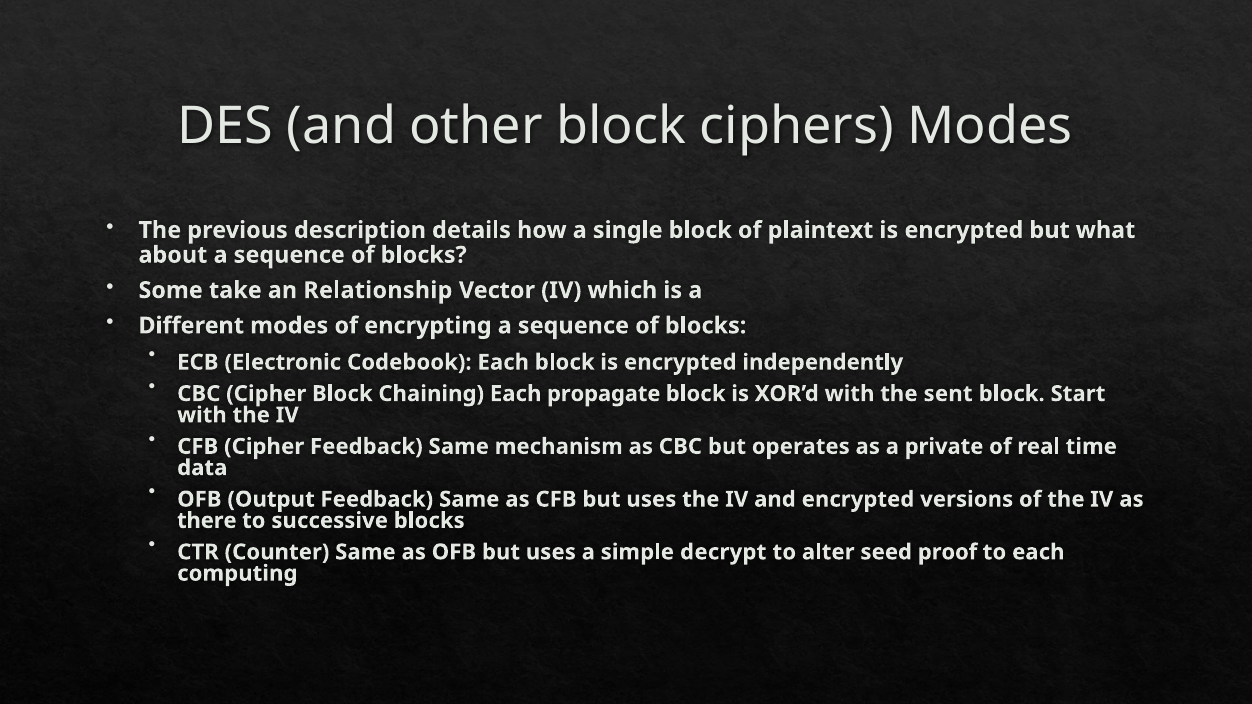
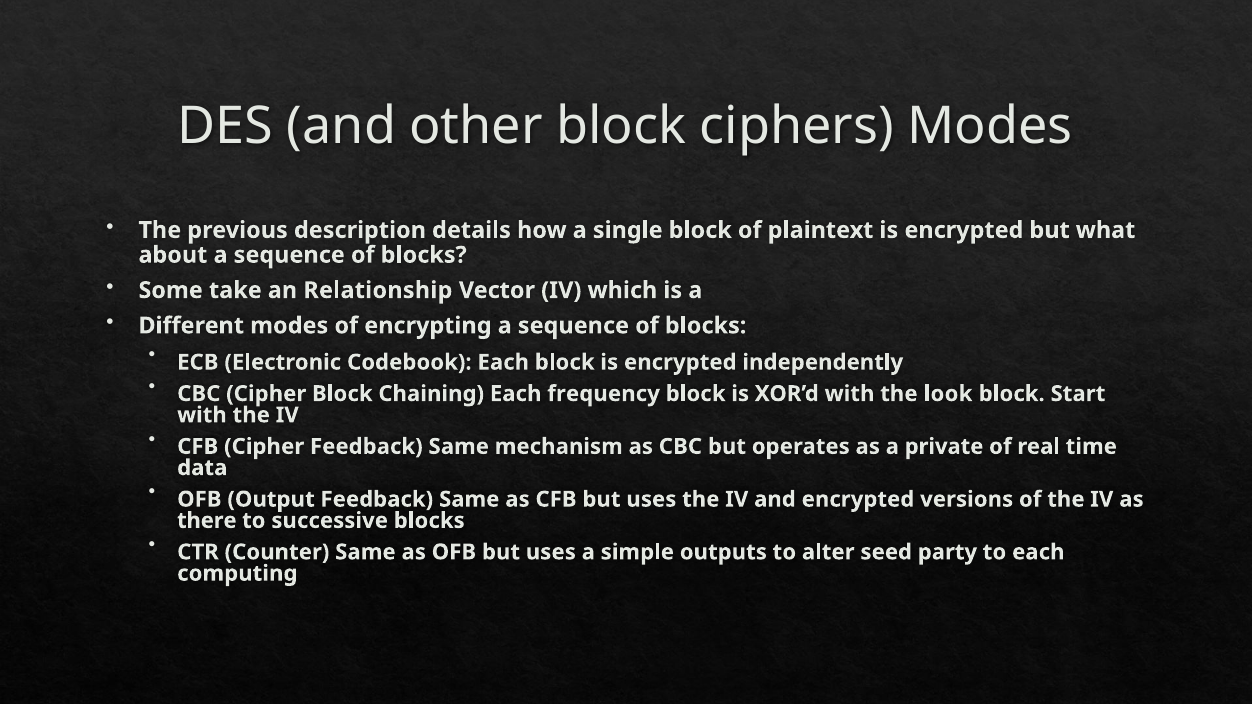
propagate: propagate -> frequency
sent: sent -> look
decrypt: decrypt -> outputs
proof: proof -> party
